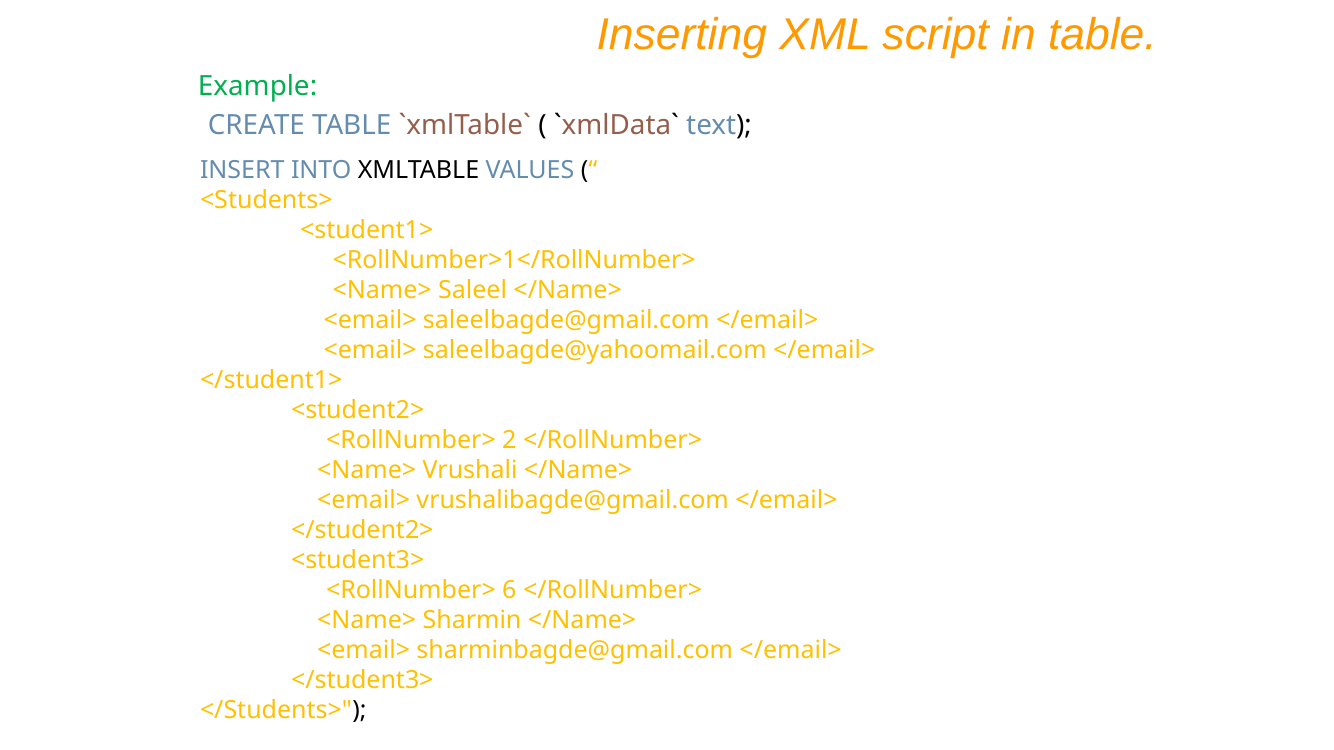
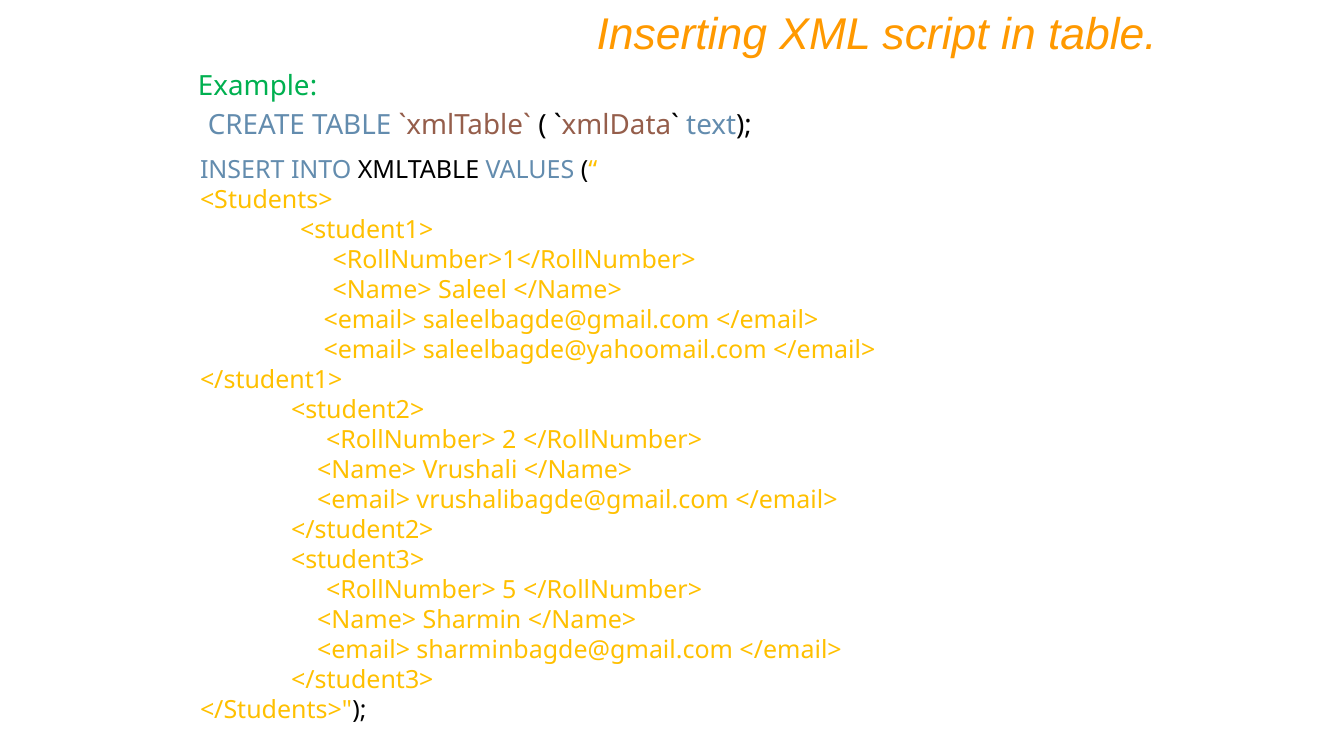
6: 6 -> 5
